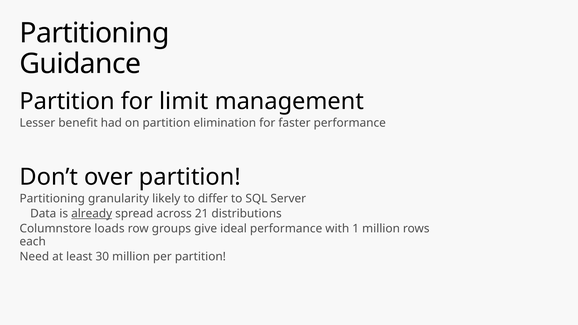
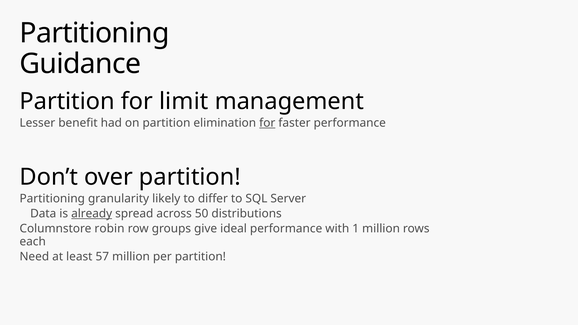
for at (267, 123) underline: none -> present
21: 21 -> 50
loads: loads -> robin
30: 30 -> 57
